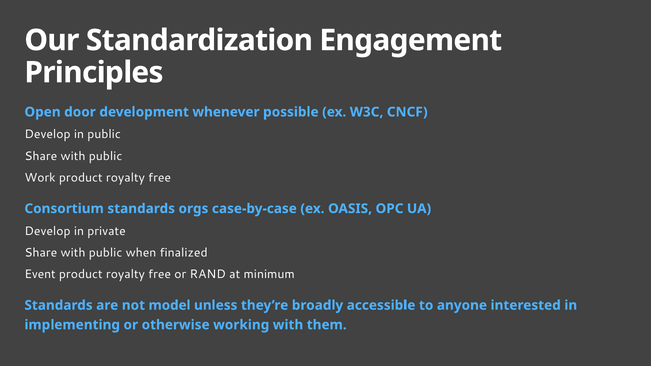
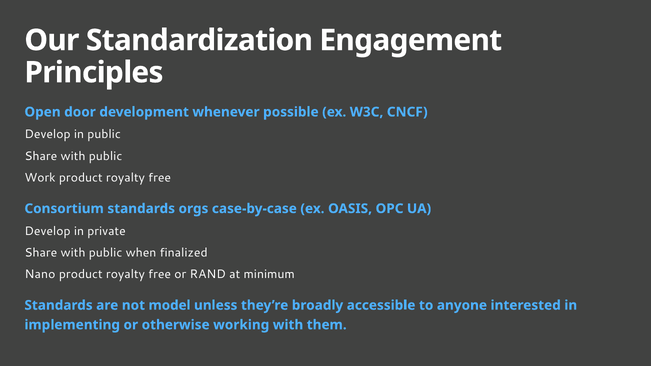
Event: Event -> Nano
